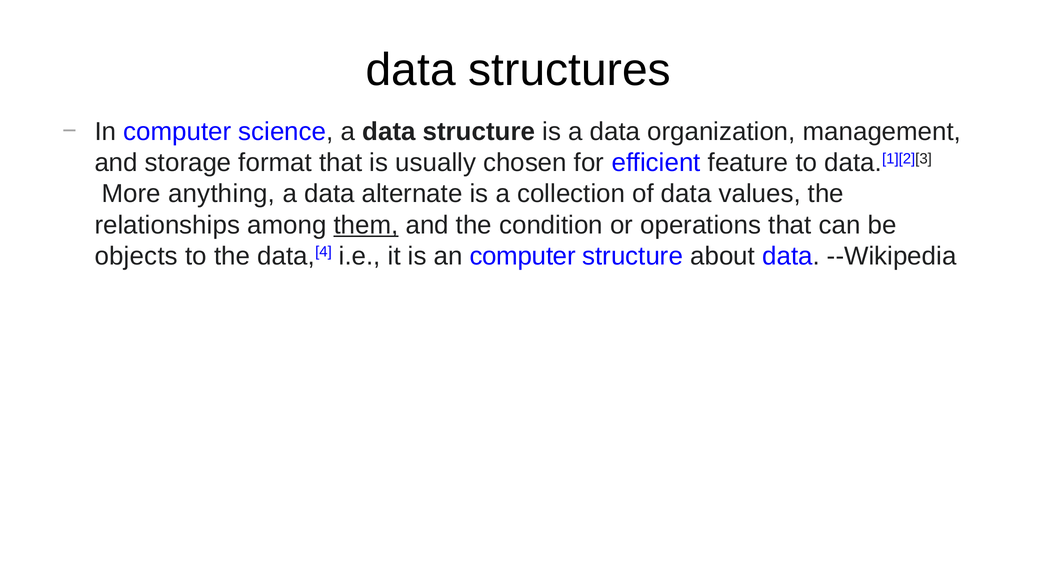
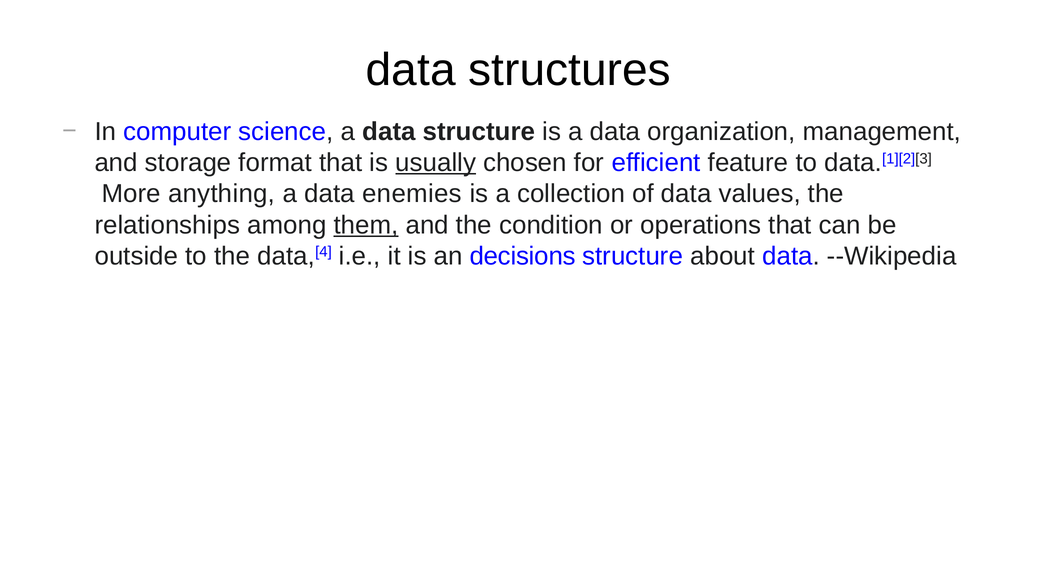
usually underline: none -> present
alternate: alternate -> enemies
objects: objects -> outside
an computer: computer -> decisions
